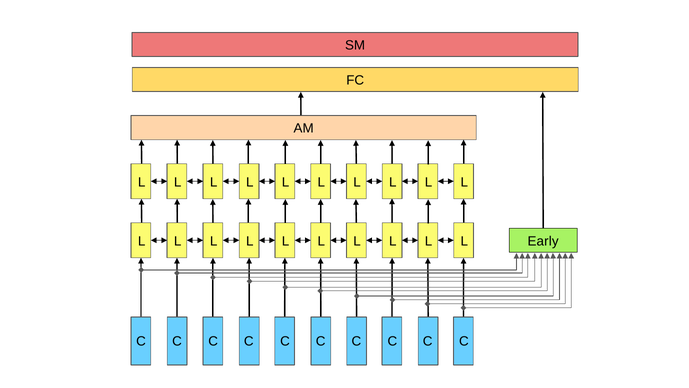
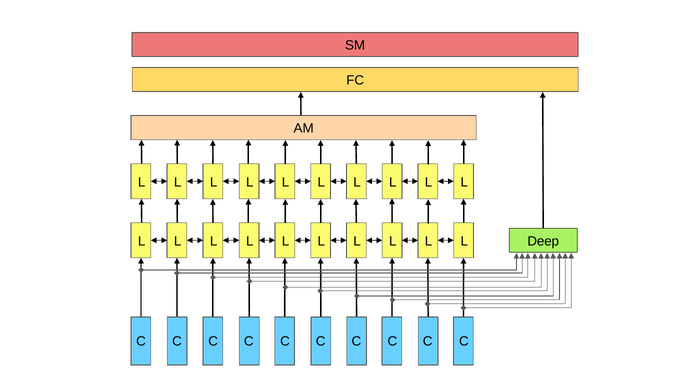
Early: Early -> Deep
